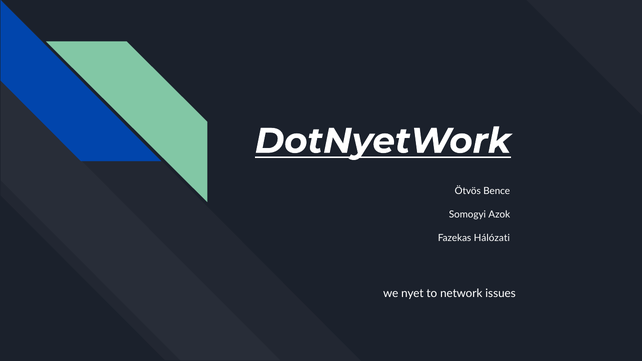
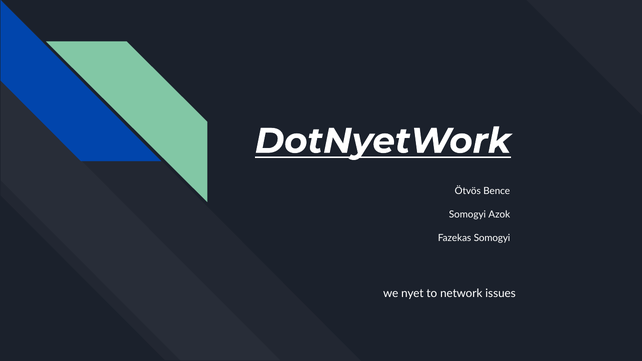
Fazekas Hálózati: Hálózati -> Somogyi
